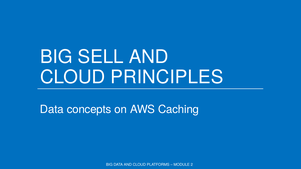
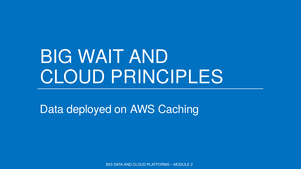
SELL: SELL -> WAIT
concepts: concepts -> deployed
